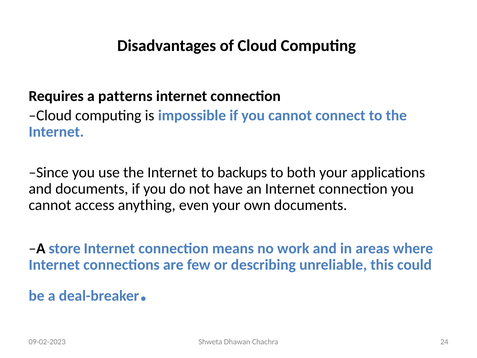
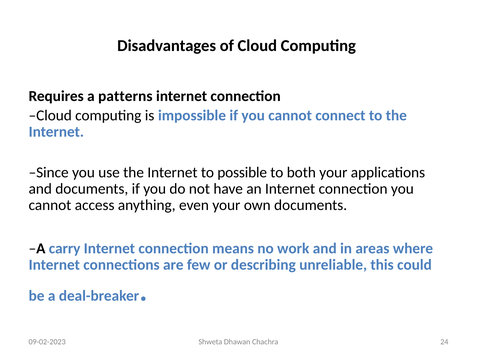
backups: backups -> possible
store: store -> carry
